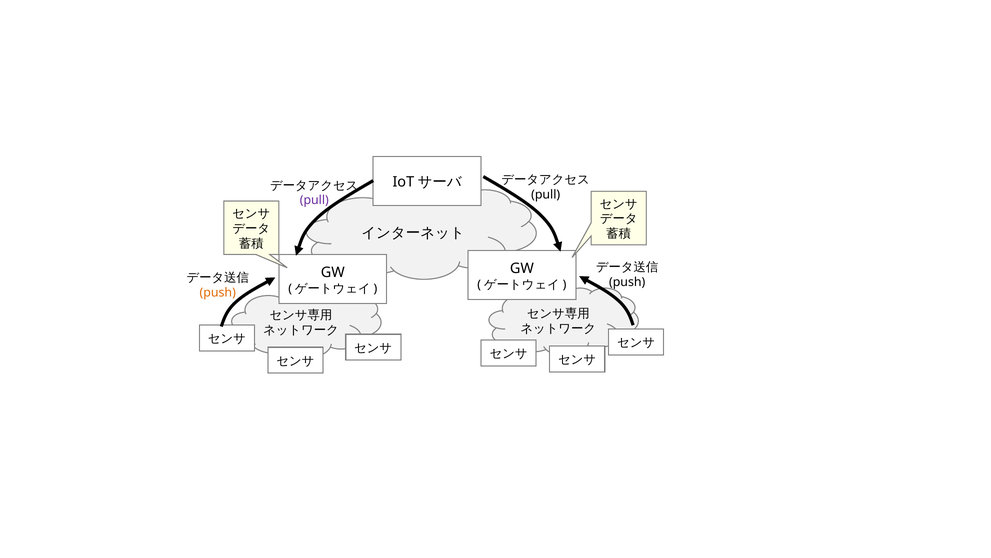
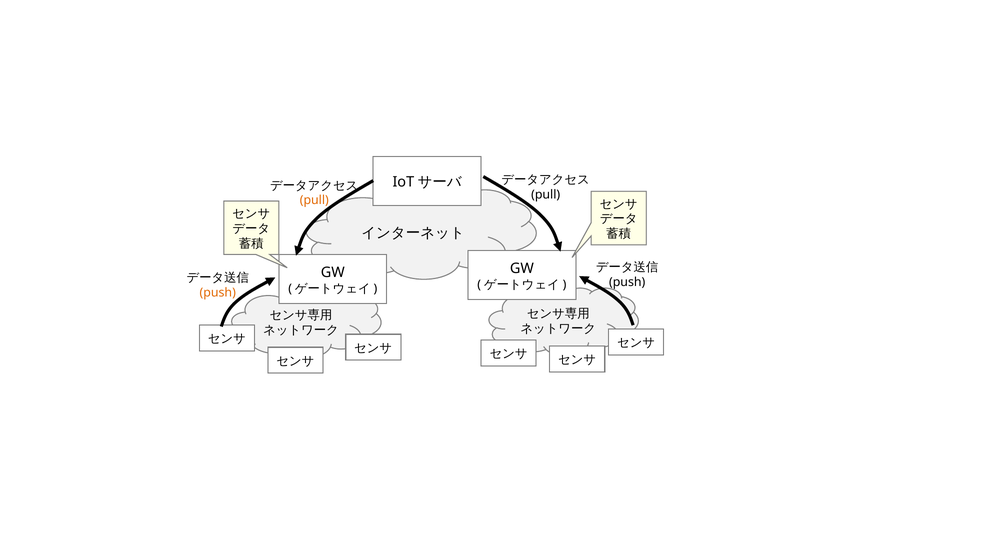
pull at (314, 200) colour: purple -> orange
